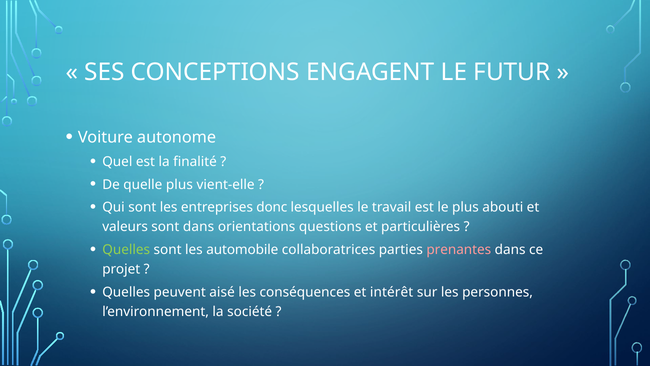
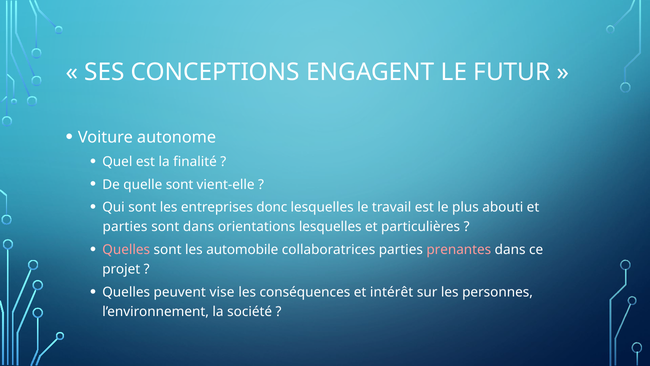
quelle plus: plus -> sont
valeurs at (125, 227): valeurs -> parties
orientations questions: questions -> lesquelles
Quelles at (126, 250) colour: light green -> pink
aisé: aisé -> vise
